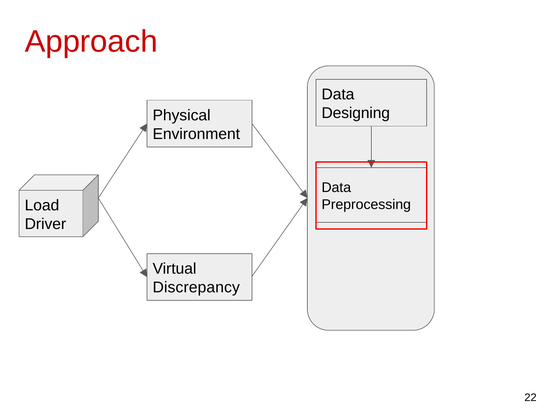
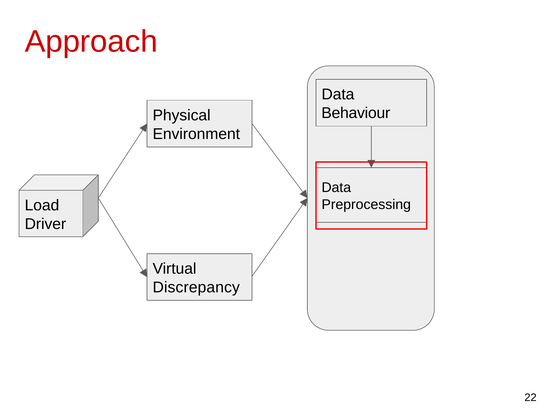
Designing: Designing -> Behaviour
